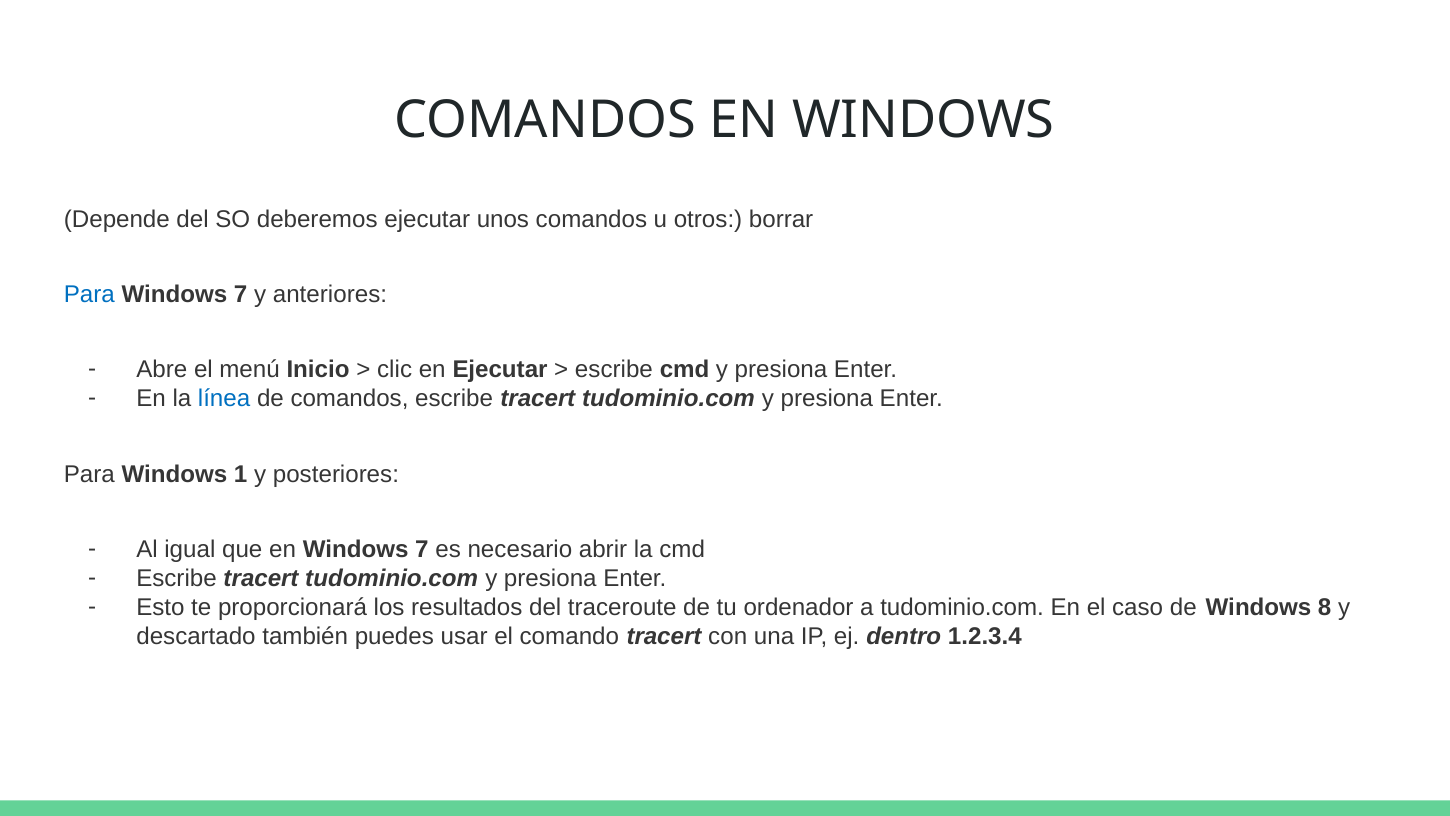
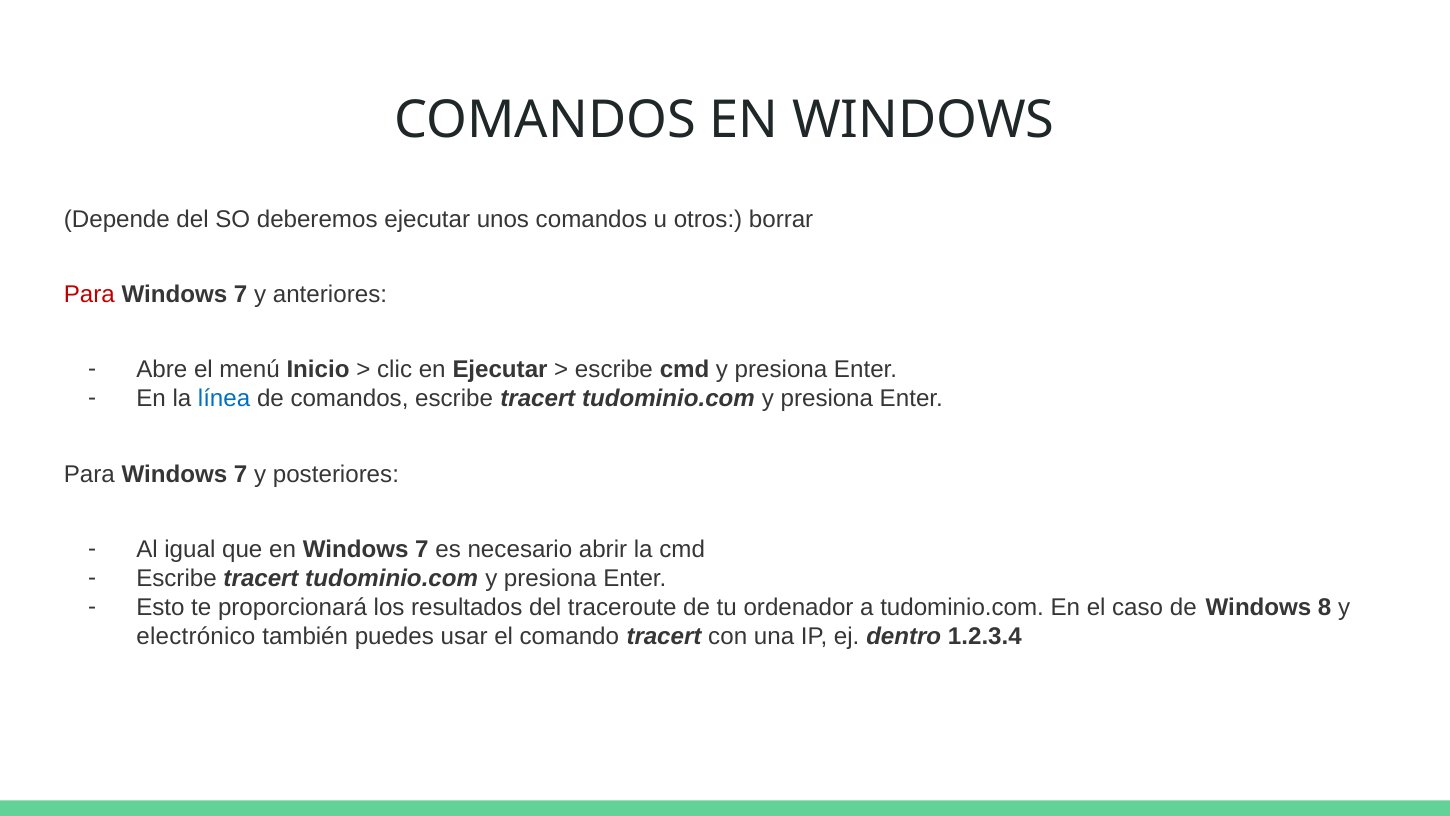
Para at (89, 294) colour: blue -> red
1 at (241, 474): 1 -> 7
descartado: descartado -> electrónico
